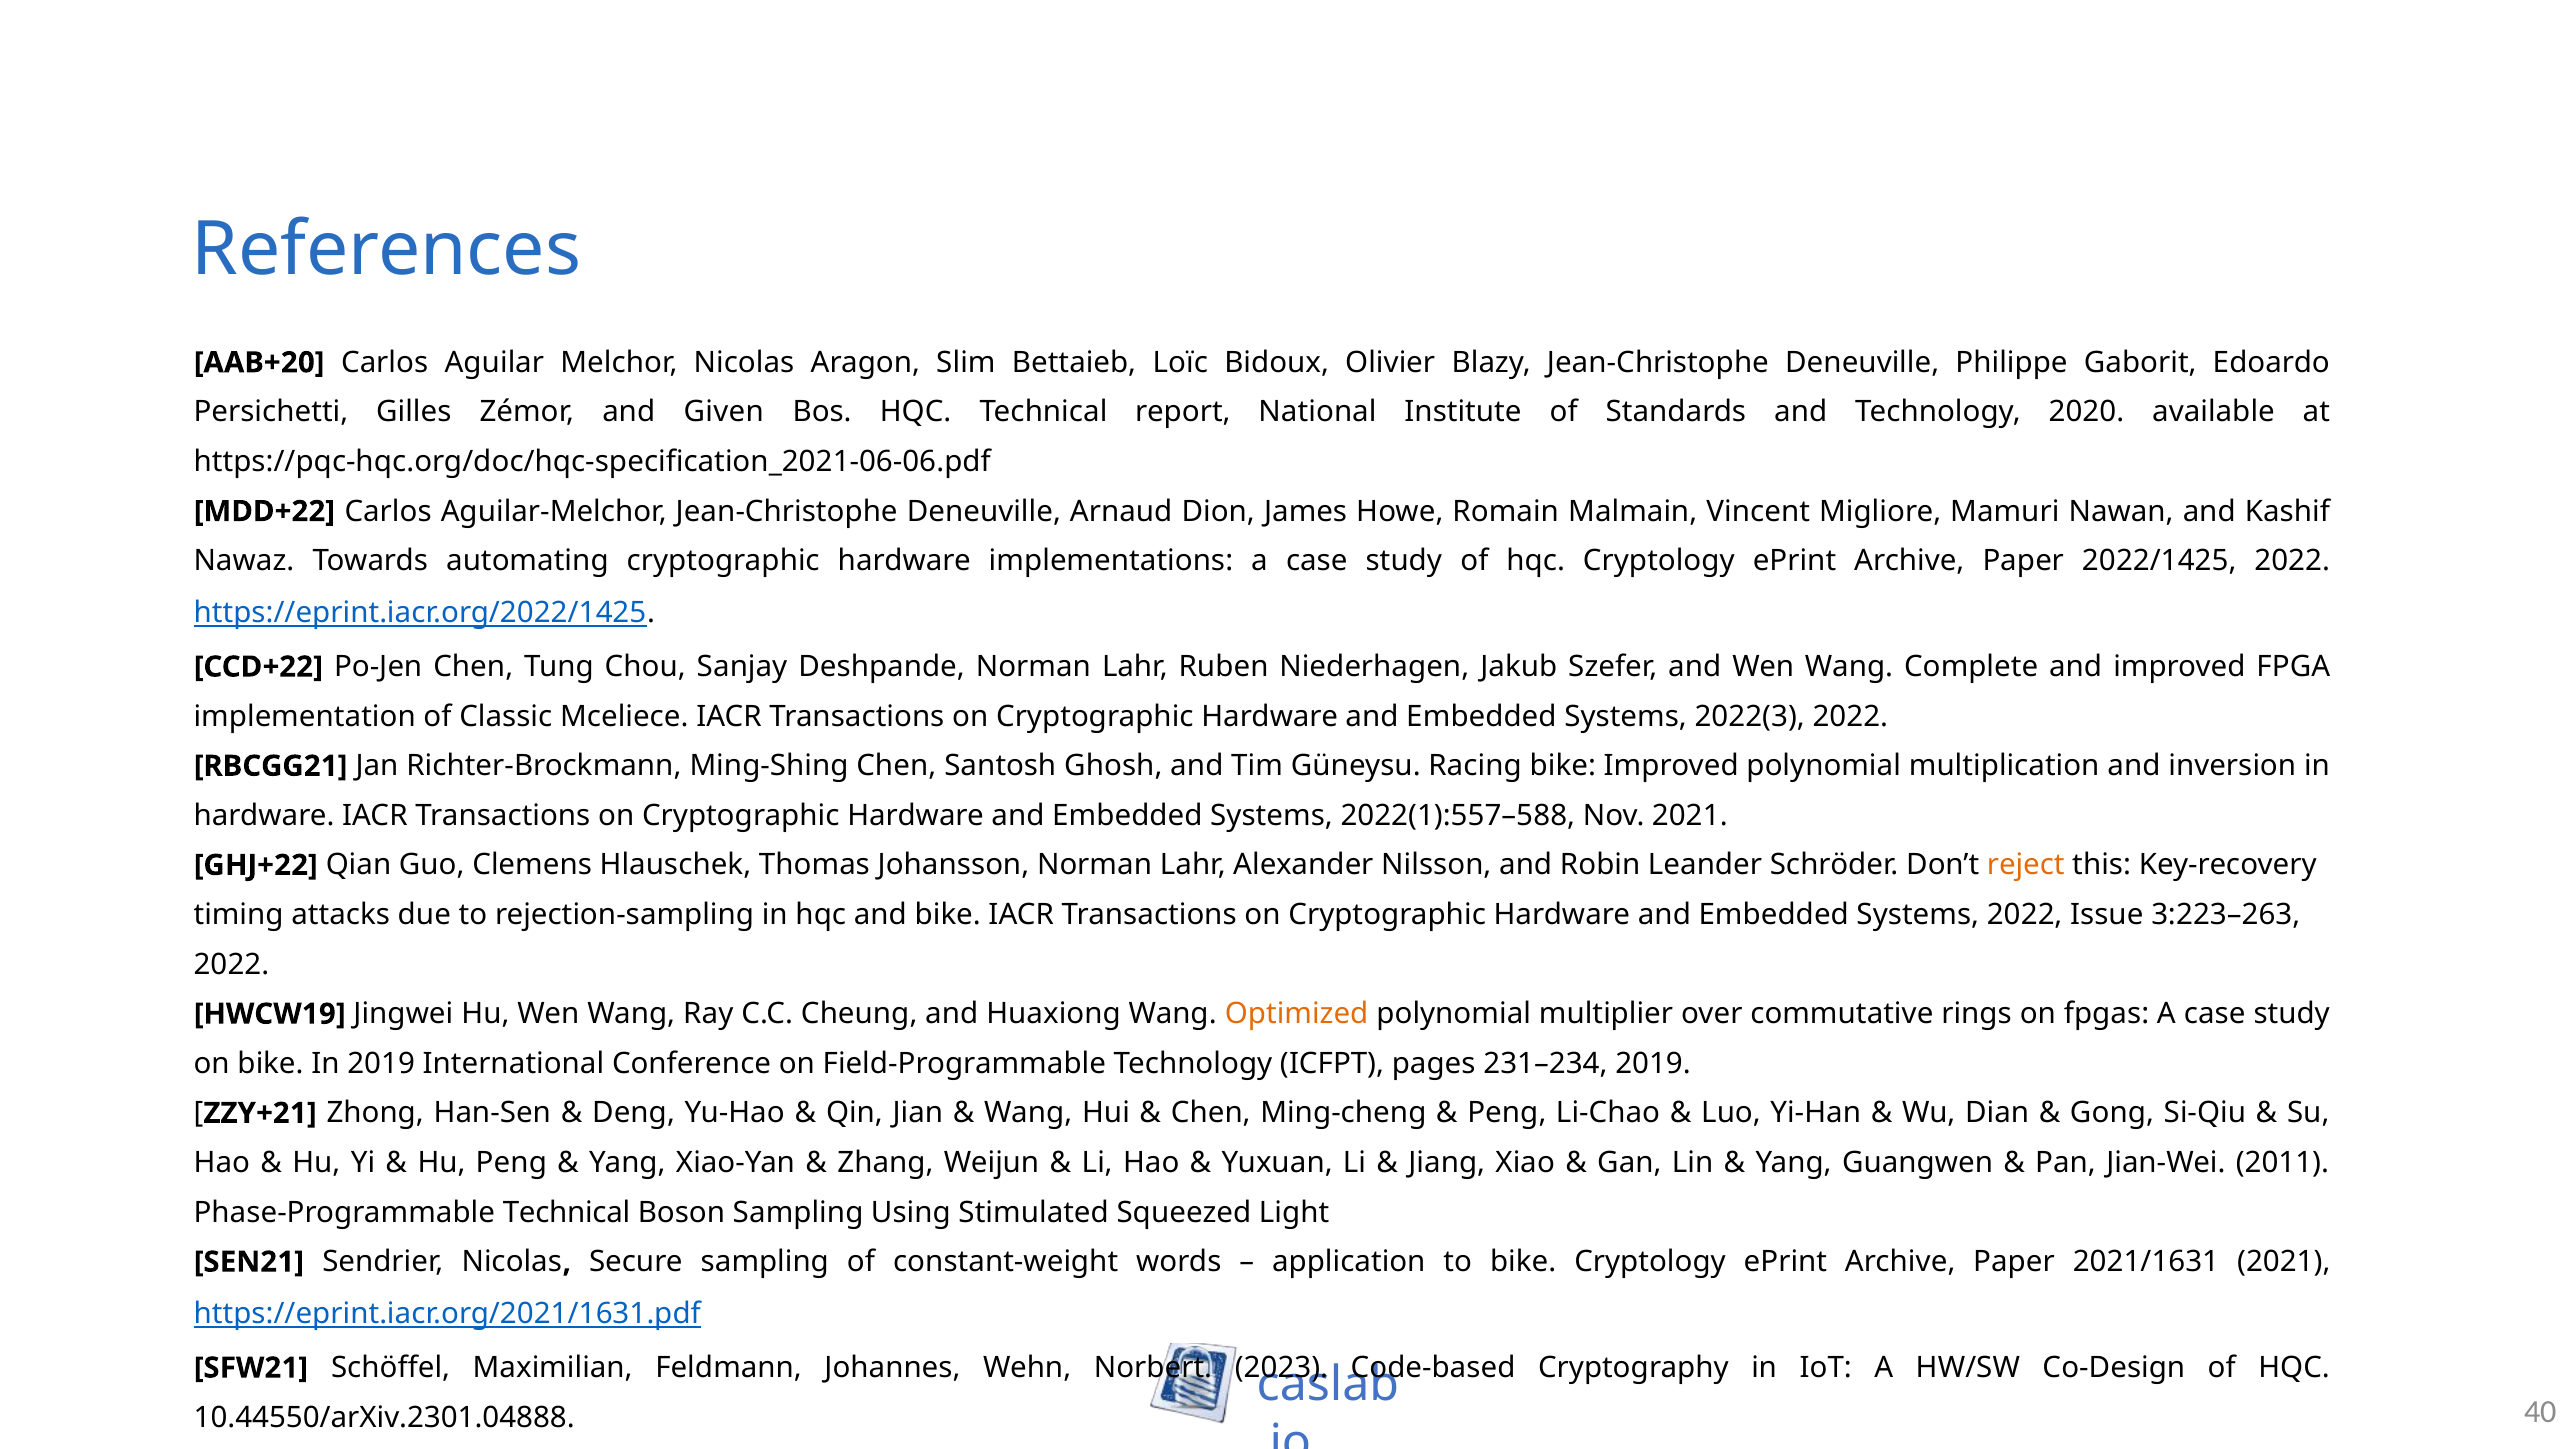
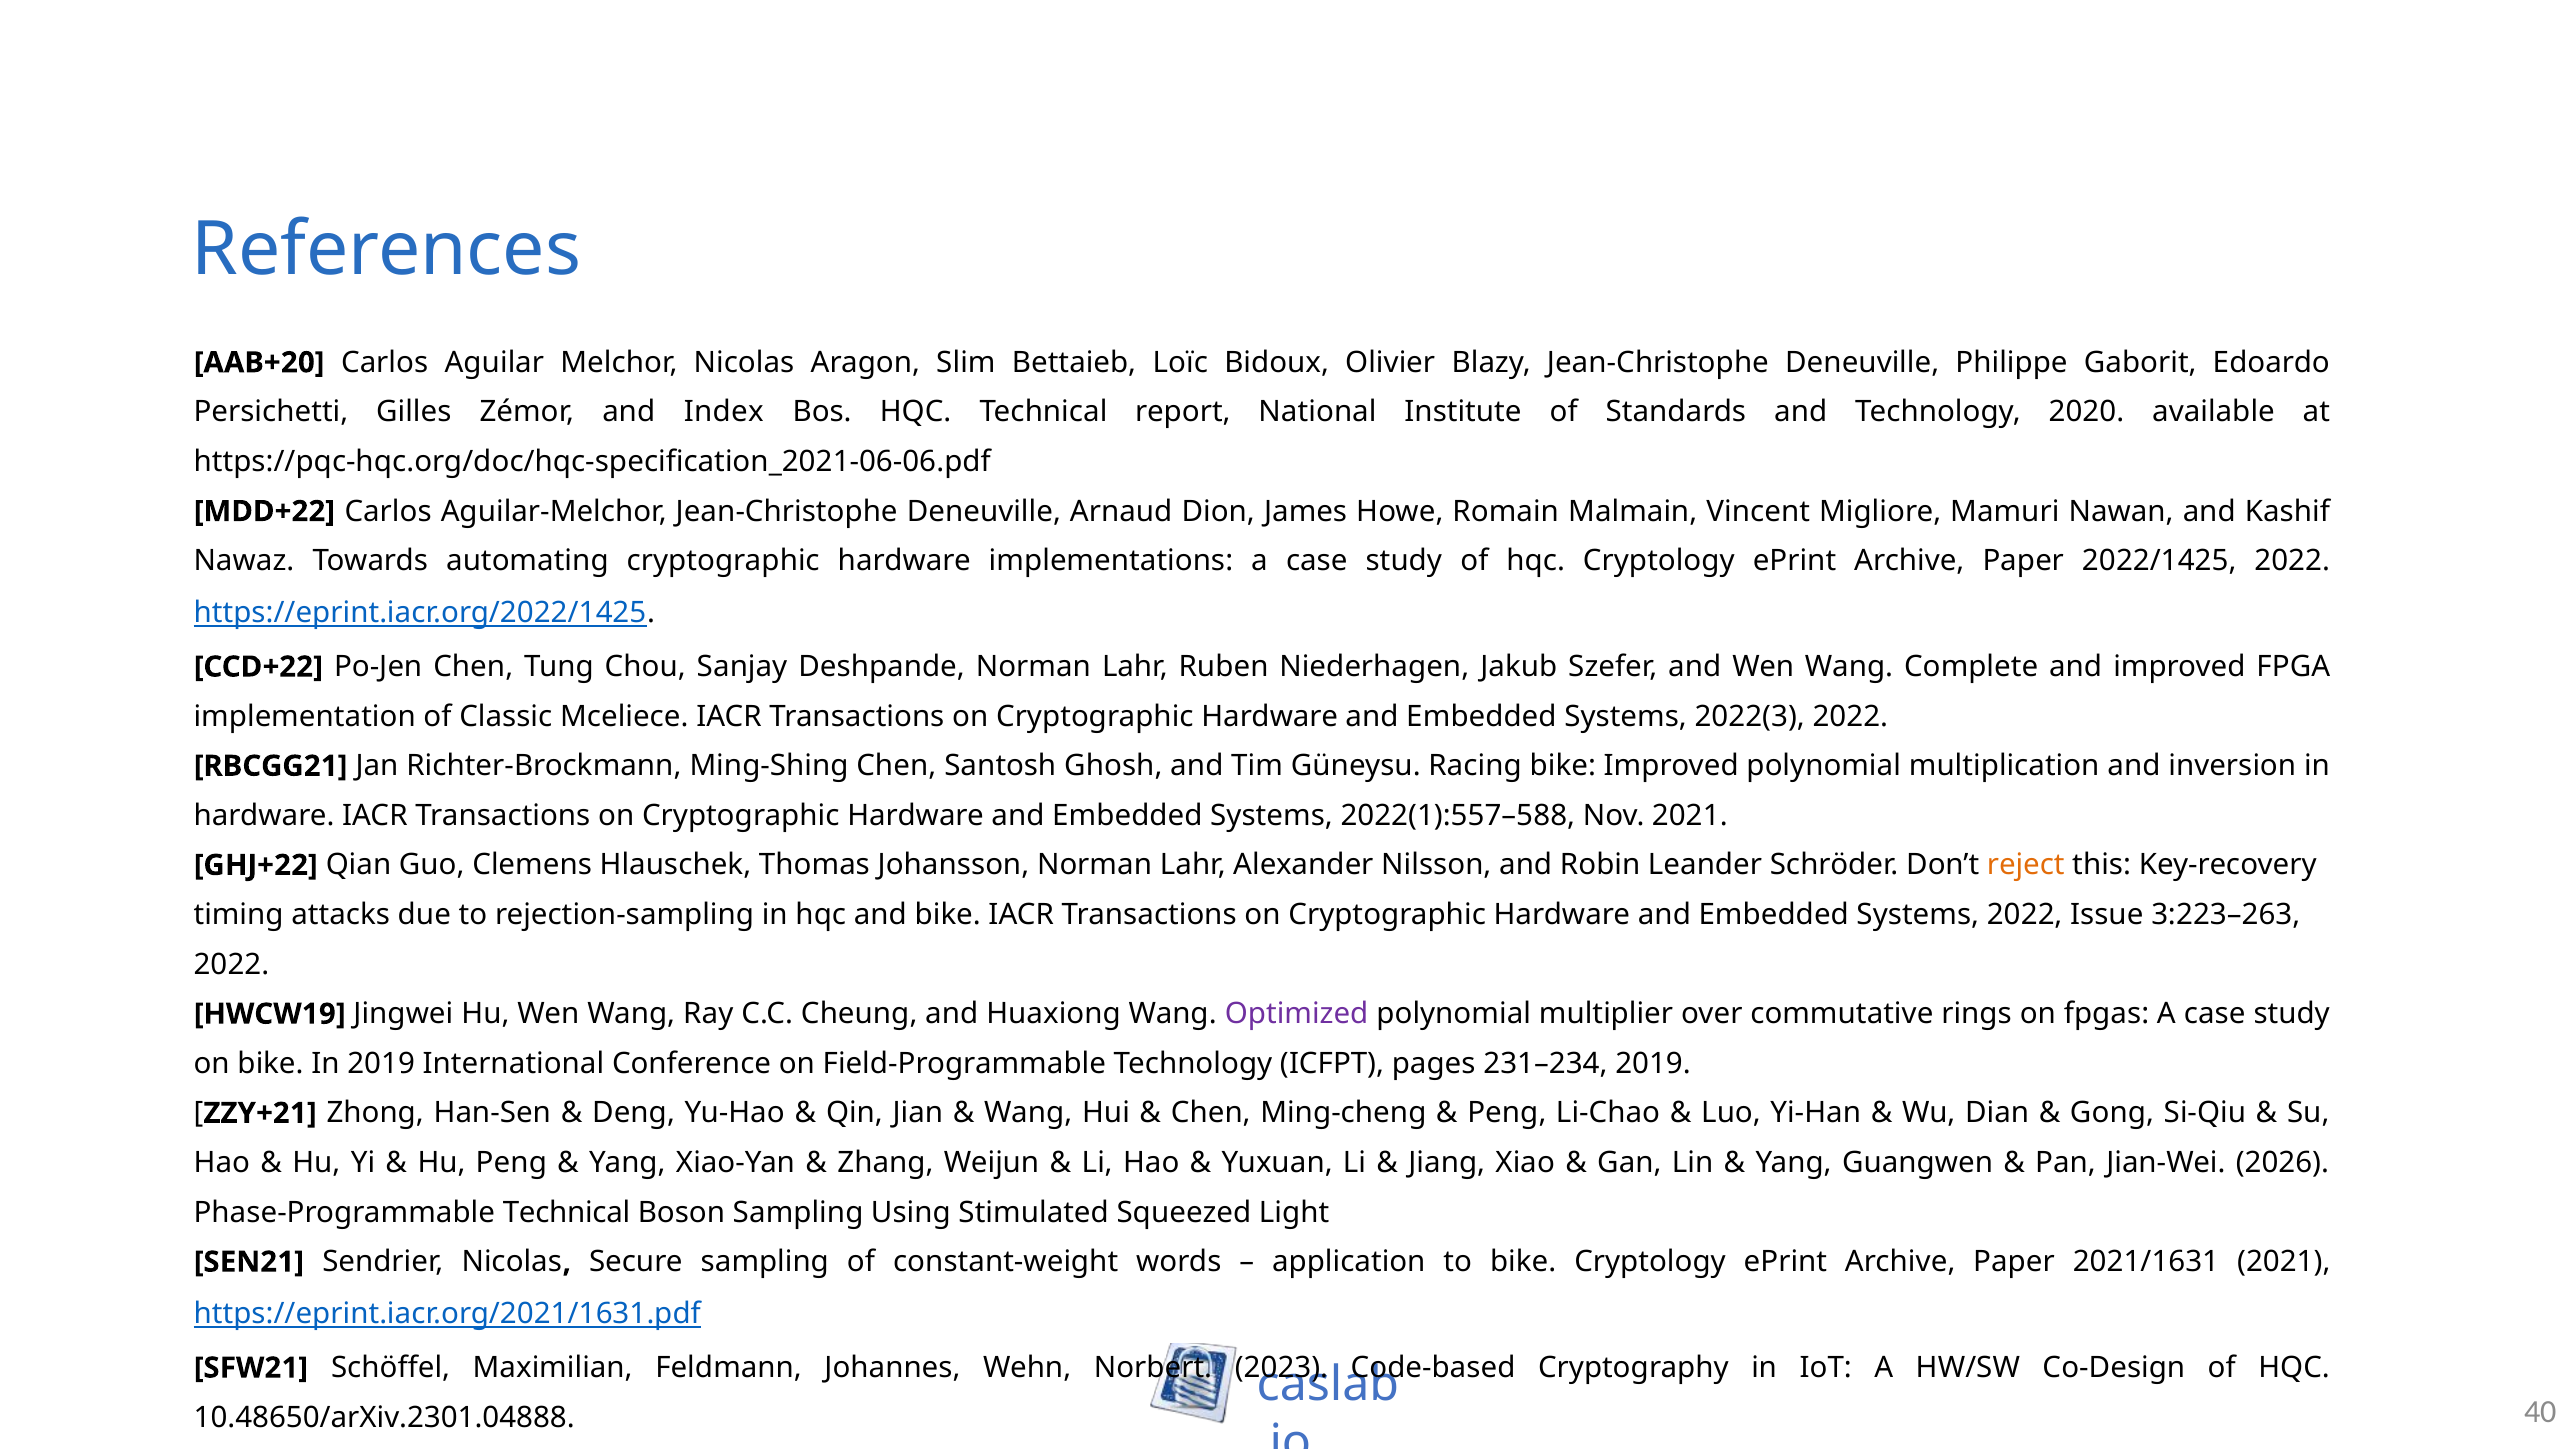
Given: Given -> Index
Optimized colour: orange -> purple
2011: 2011 -> 2026
10.44550/arXiv.2301.04888: 10.44550/arXiv.2301.04888 -> 10.48650/arXiv.2301.04888
